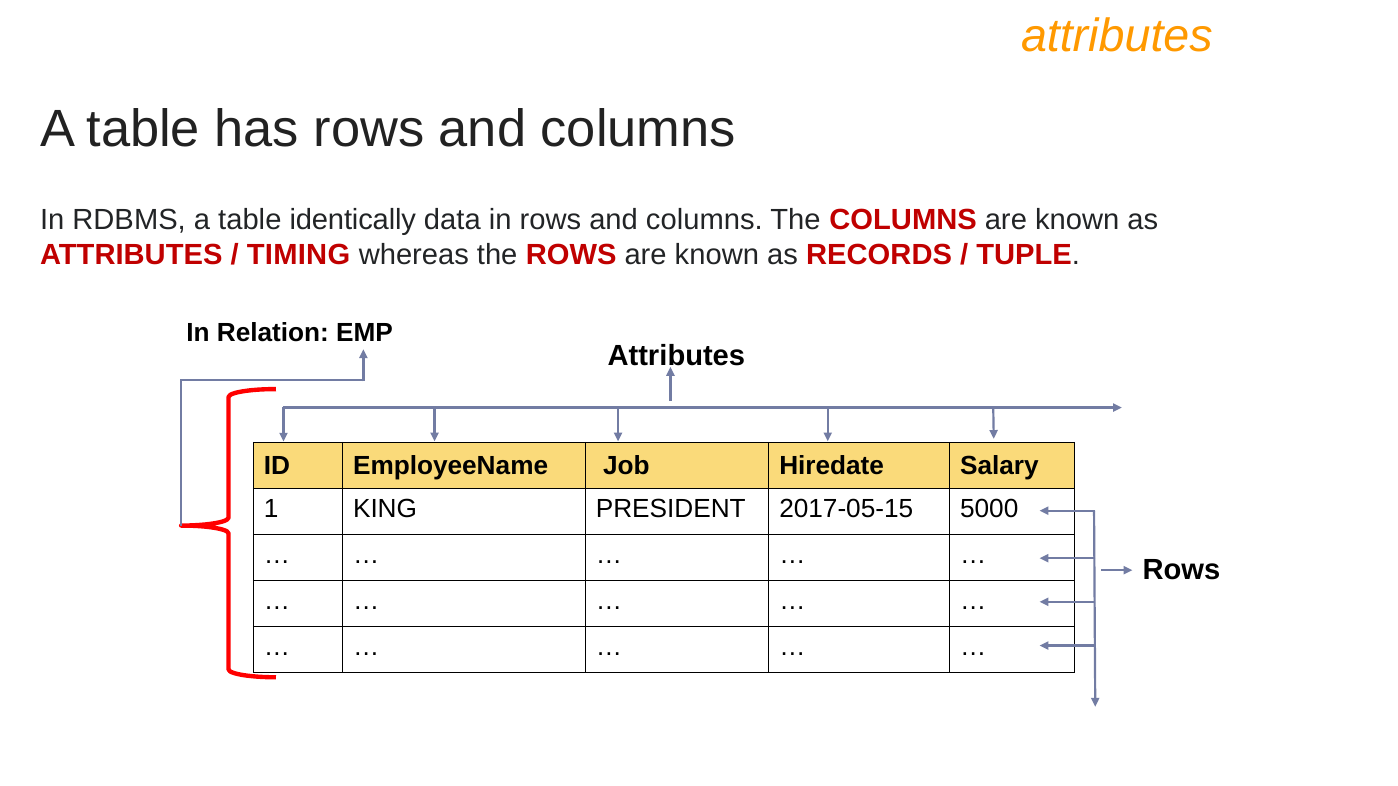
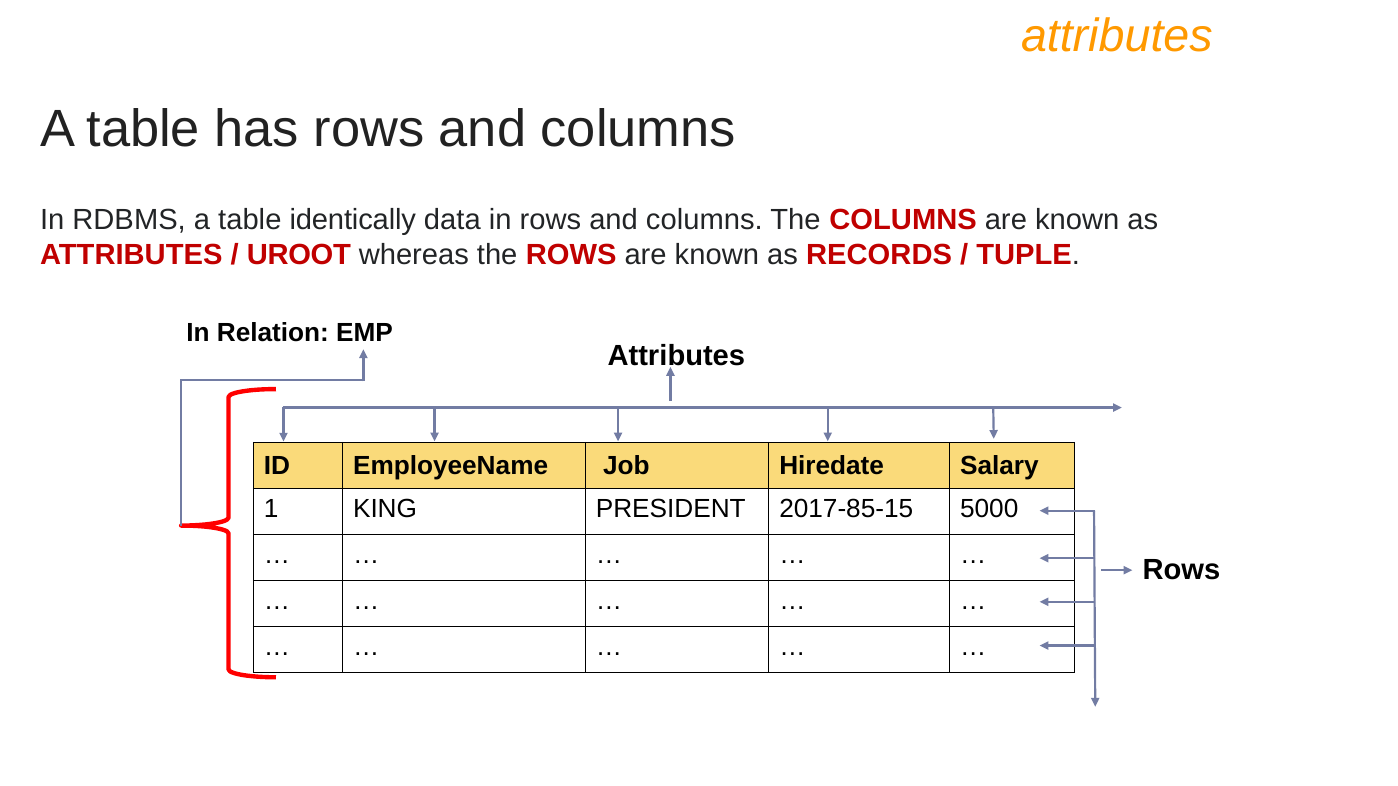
TIMING: TIMING -> UROOT
2017-05-15: 2017-05-15 -> 2017-85-15
